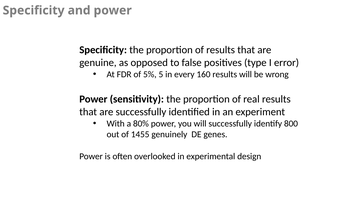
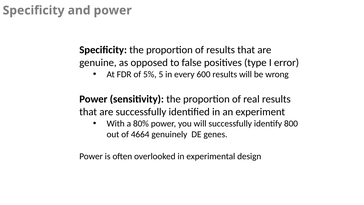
160: 160 -> 600
1455: 1455 -> 4664
